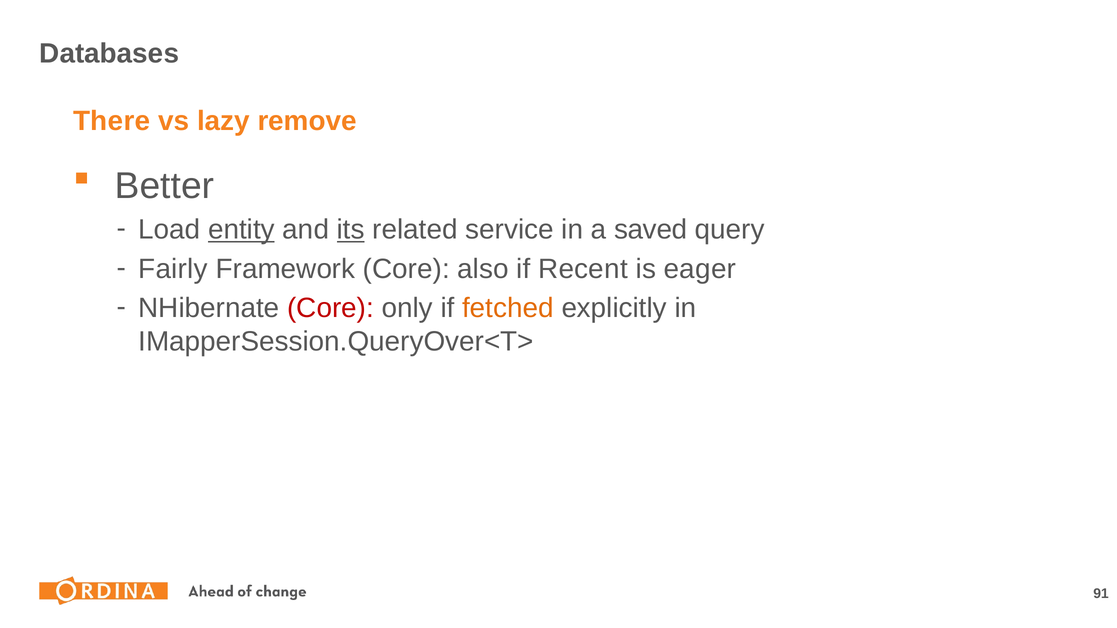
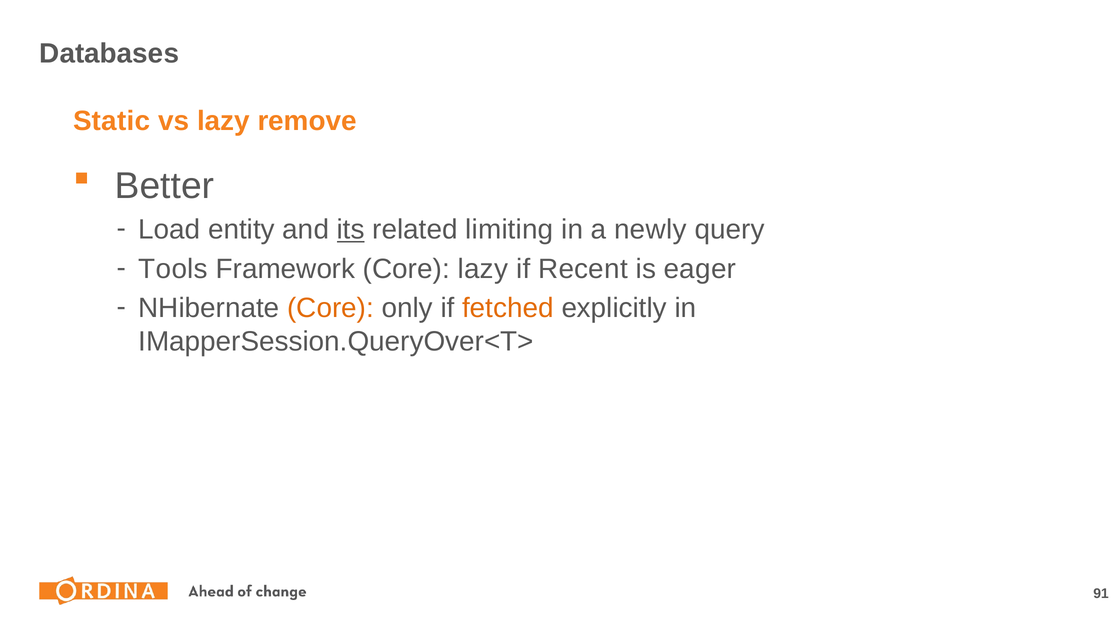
There: There -> Static
entity underline: present -> none
service: service -> limiting
saved: saved -> newly
Fairly: Fairly -> Tools
Core also: also -> lazy
Core at (331, 308) colour: red -> orange
